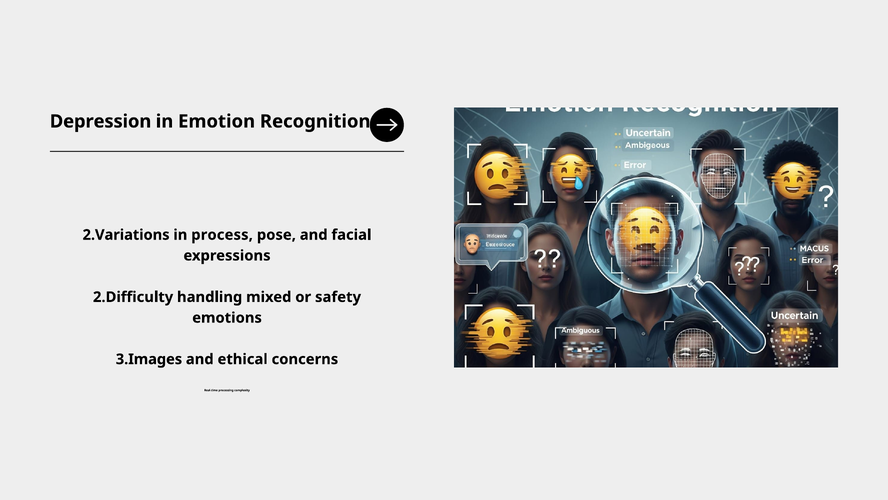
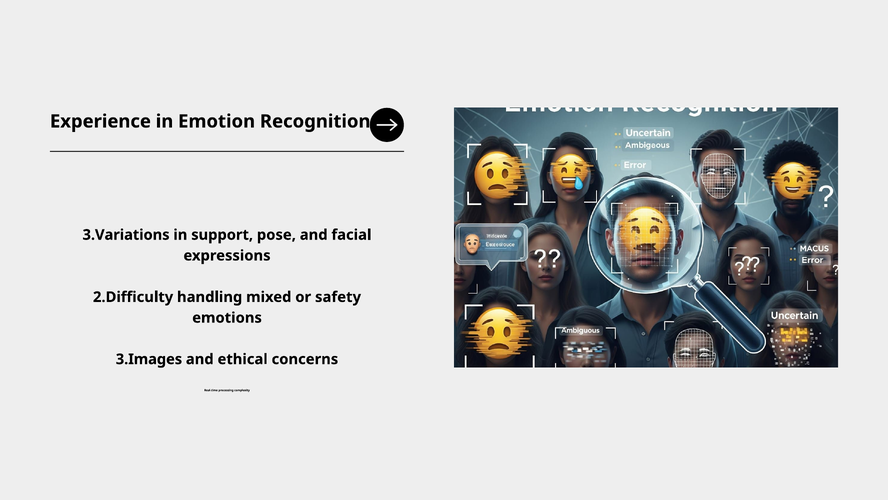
Depression: Depression -> Experience
2.Variations: 2.Variations -> 3.Variations
process: process -> support
